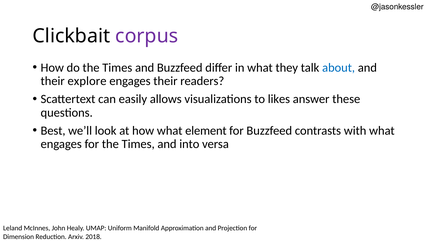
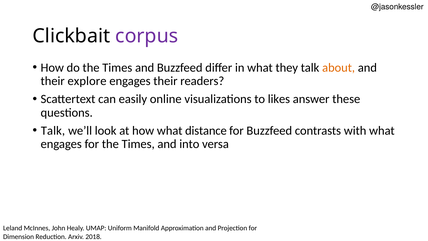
about colour: blue -> orange
allows: allows -> online
Best at (53, 130): Best -> Talk
element: element -> distance
